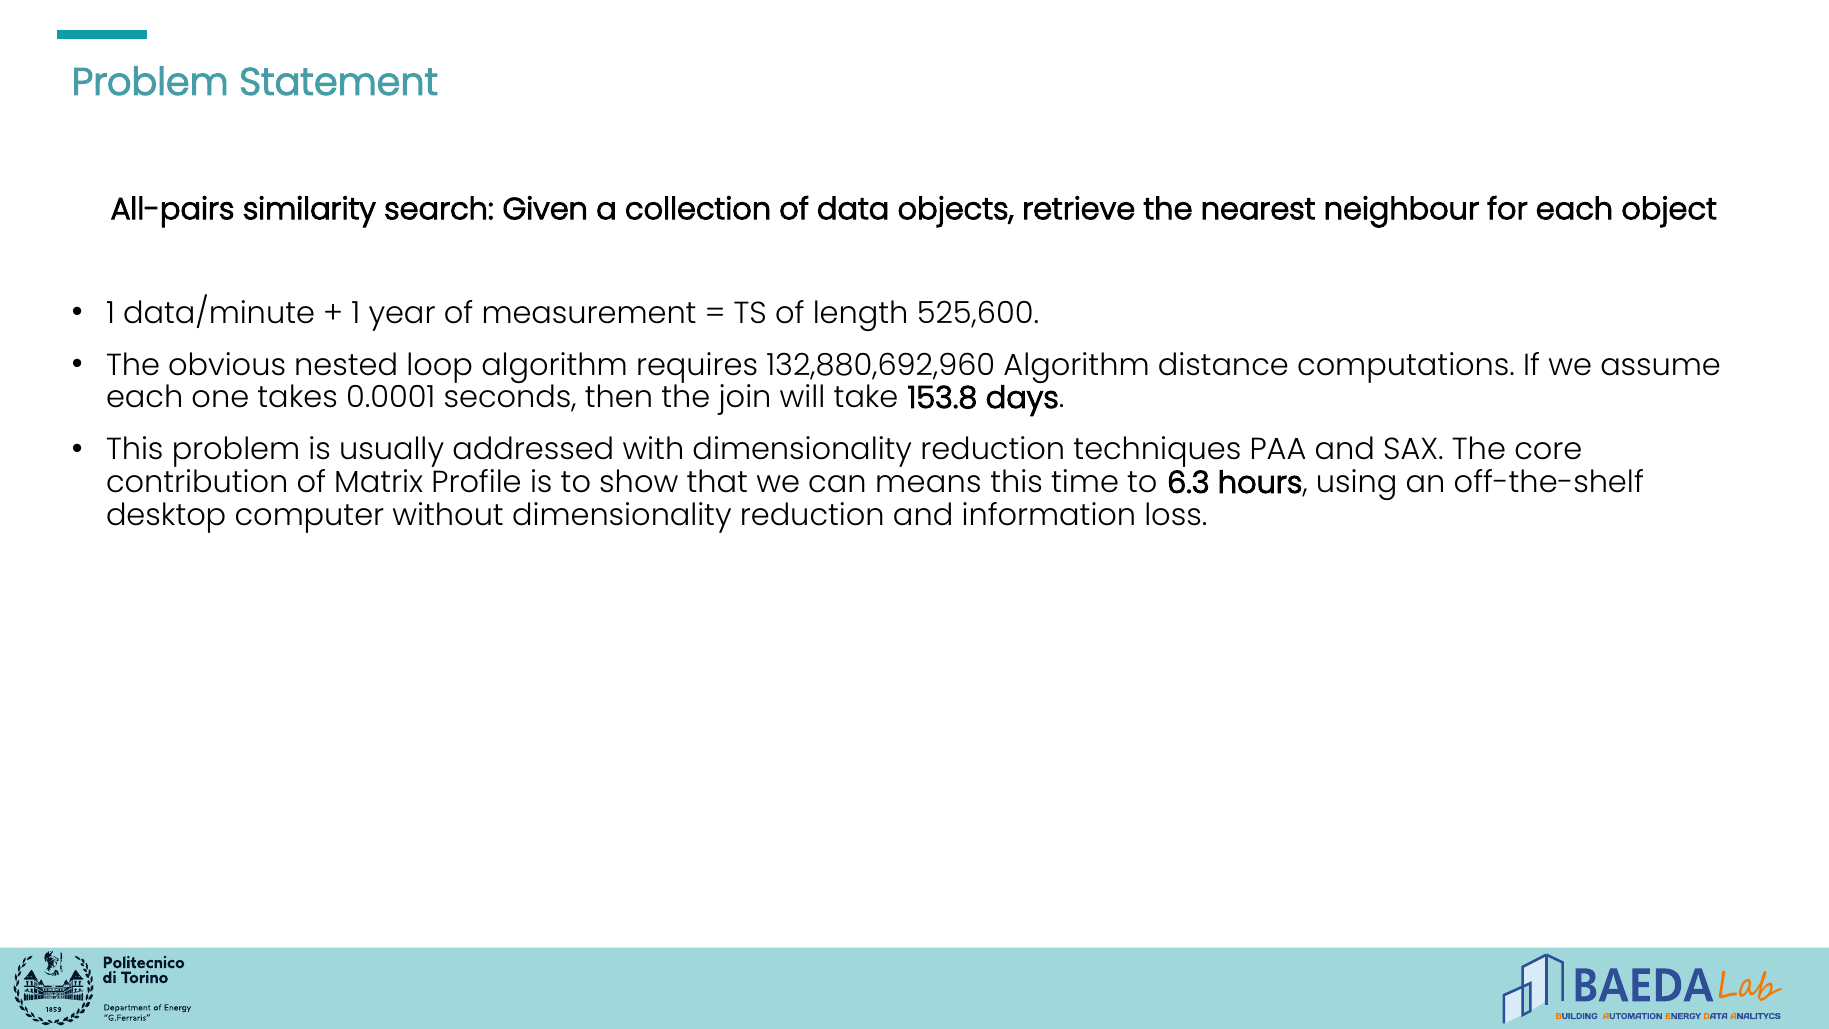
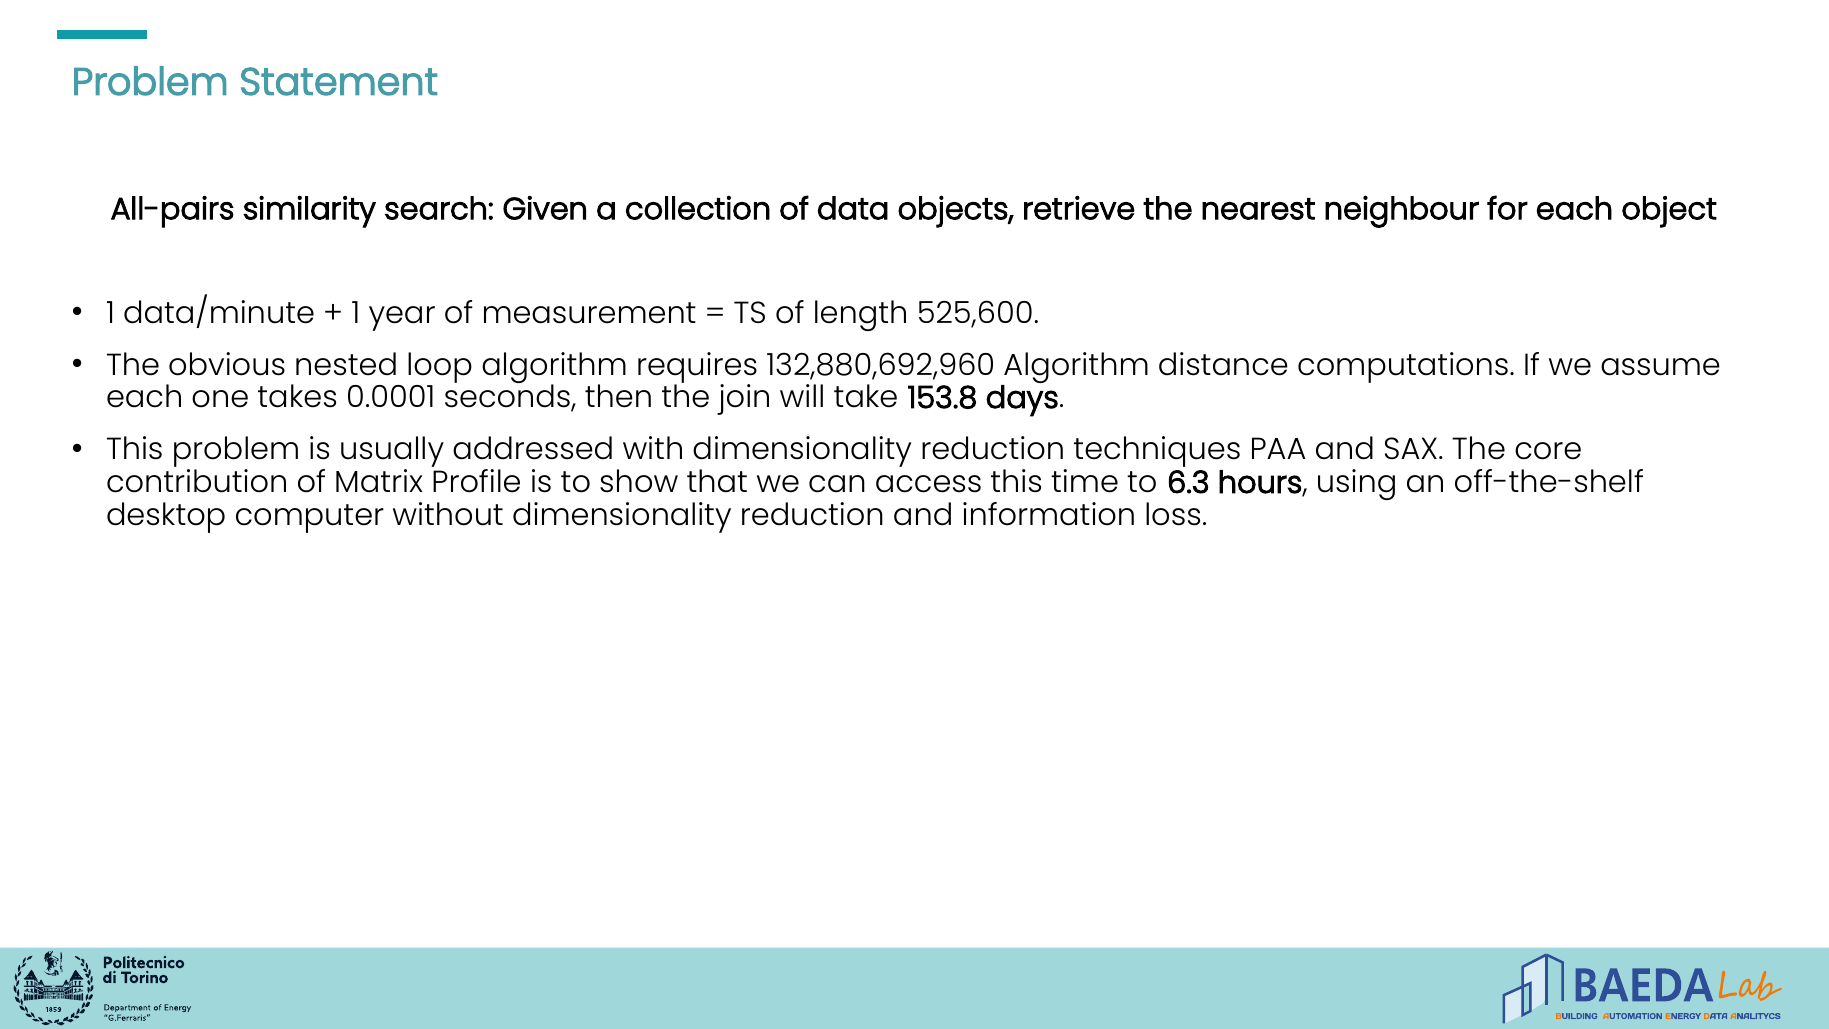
means: means -> access
